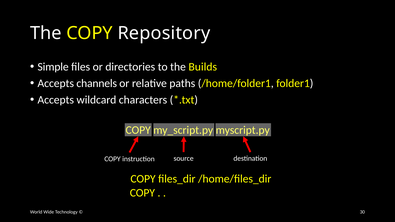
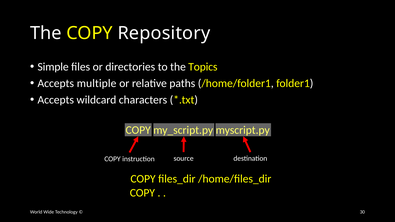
Builds: Builds -> Topics
channels: channels -> multiple
